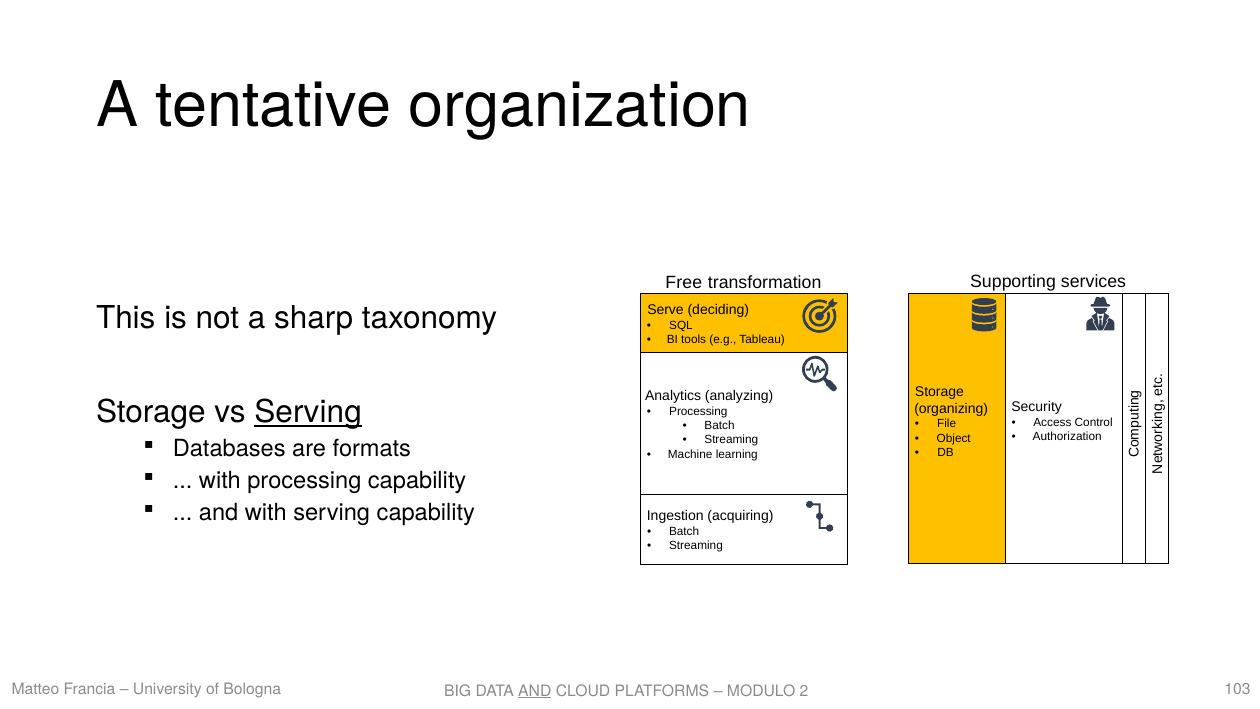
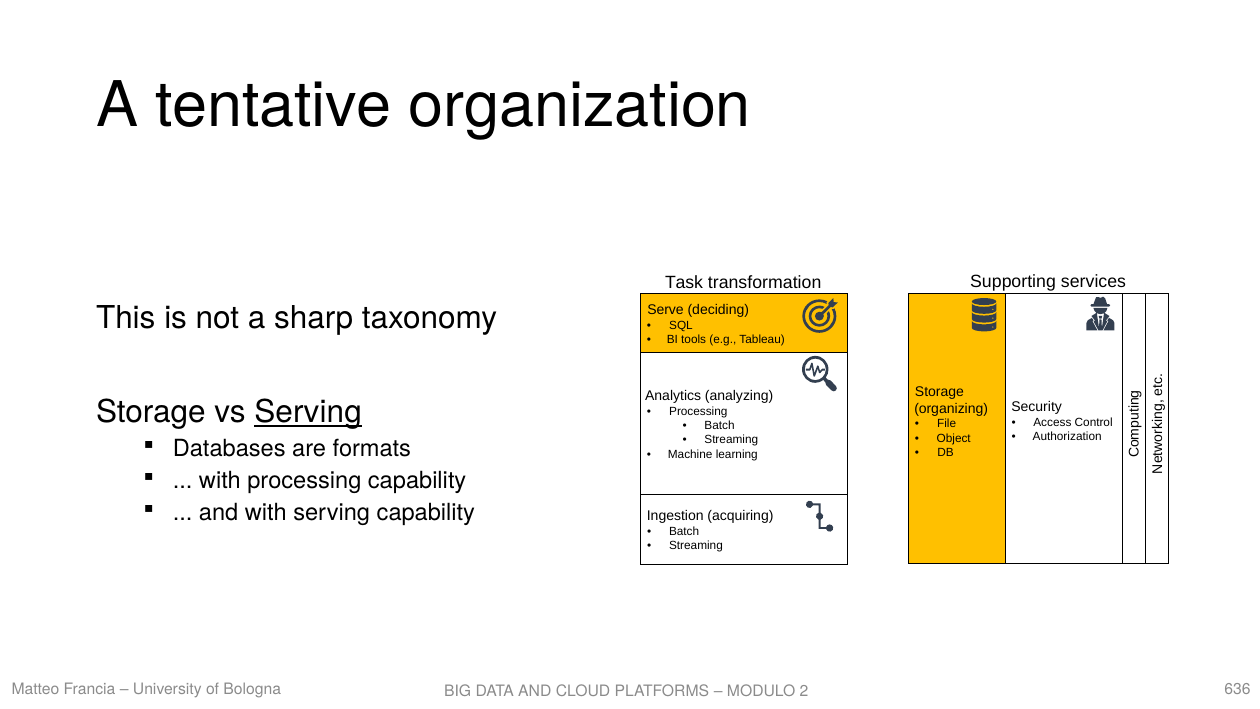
Free: Free -> Task
103: 103 -> 636
AND at (535, 691) underline: present -> none
